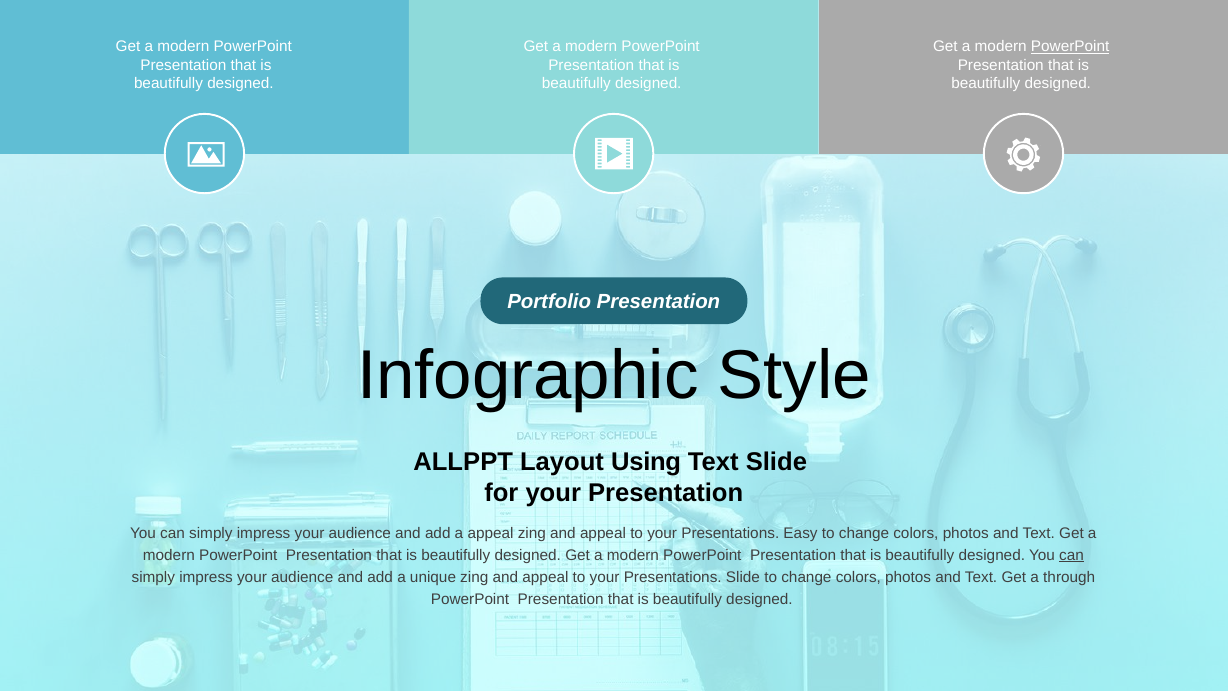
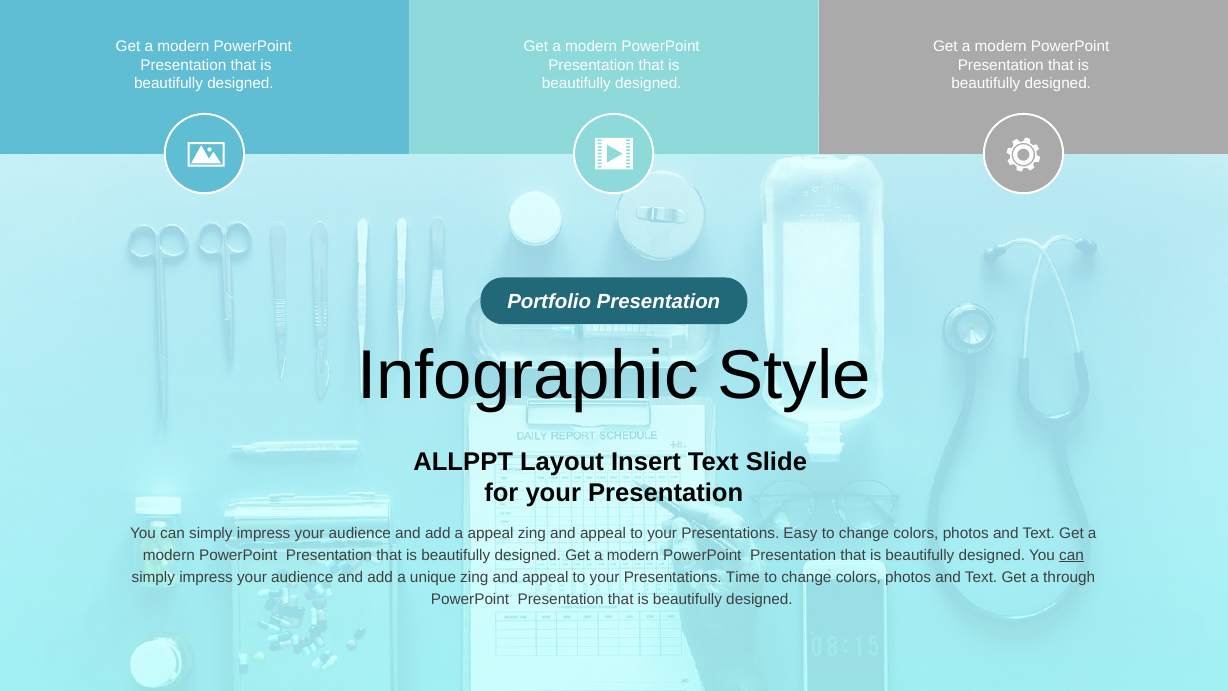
PowerPoint at (1070, 46) underline: present -> none
Using: Using -> Insert
Presentations Slide: Slide -> Time
